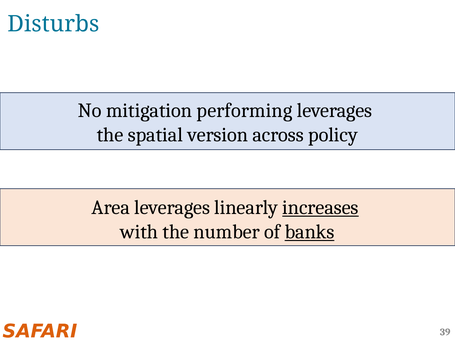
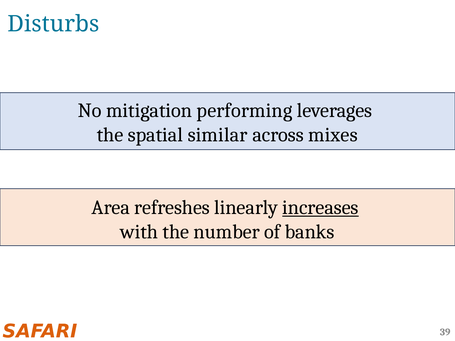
version: version -> similar
policy: policy -> mixes
Area leverages: leverages -> refreshes
banks underline: present -> none
